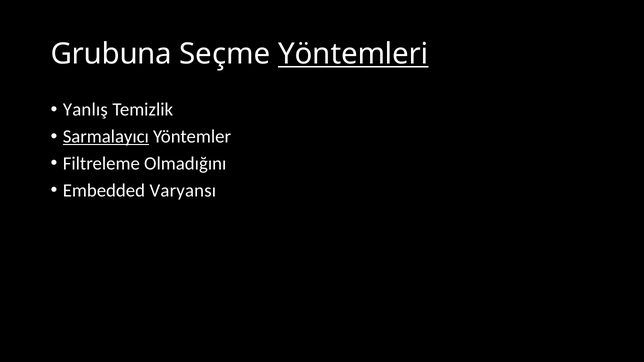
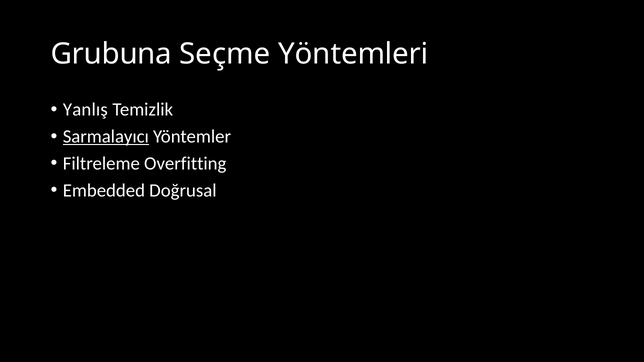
Yöntemleri underline: present -> none
Olmadığını: Olmadığını -> Overfitting
Varyansı: Varyansı -> Doğrusal
